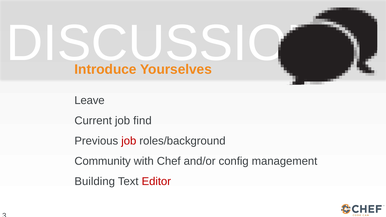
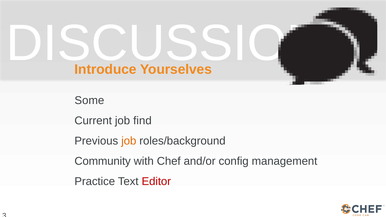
Leave: Leave -> Some
job at (129, 141) colour: red -> orange
Building: Building -> Practice
